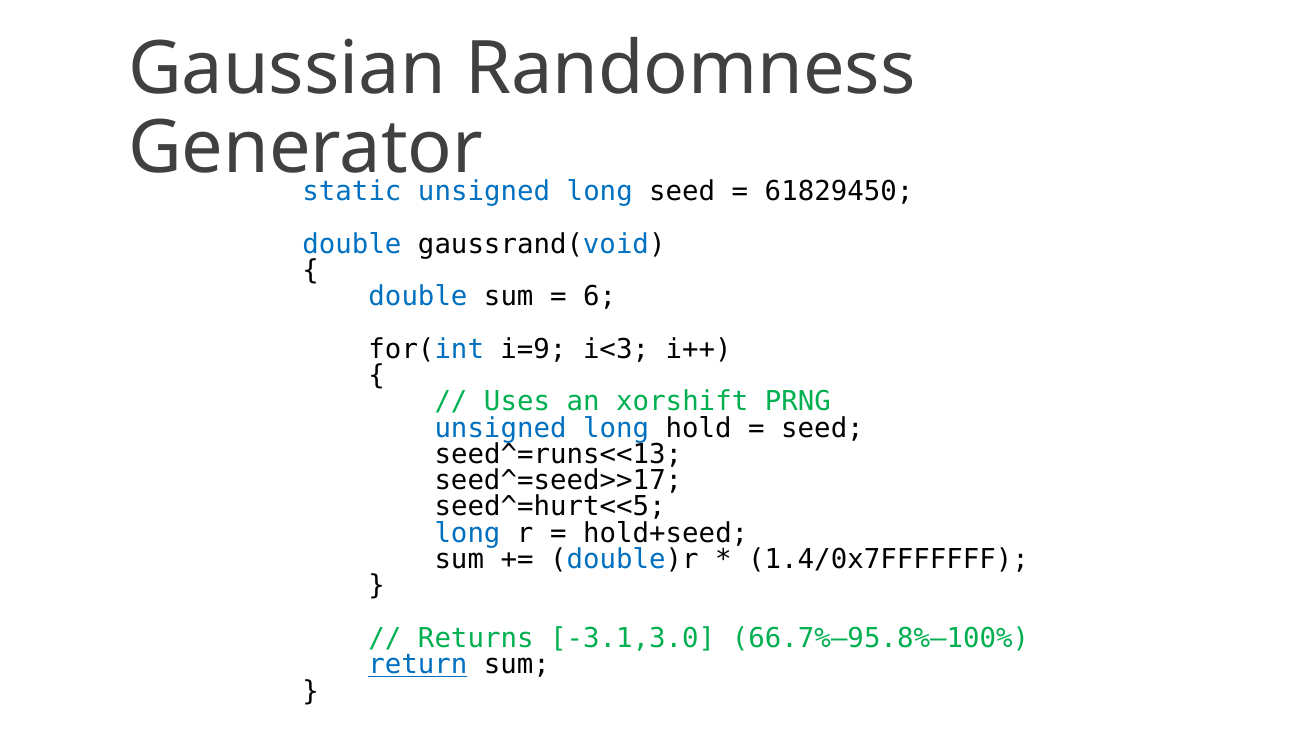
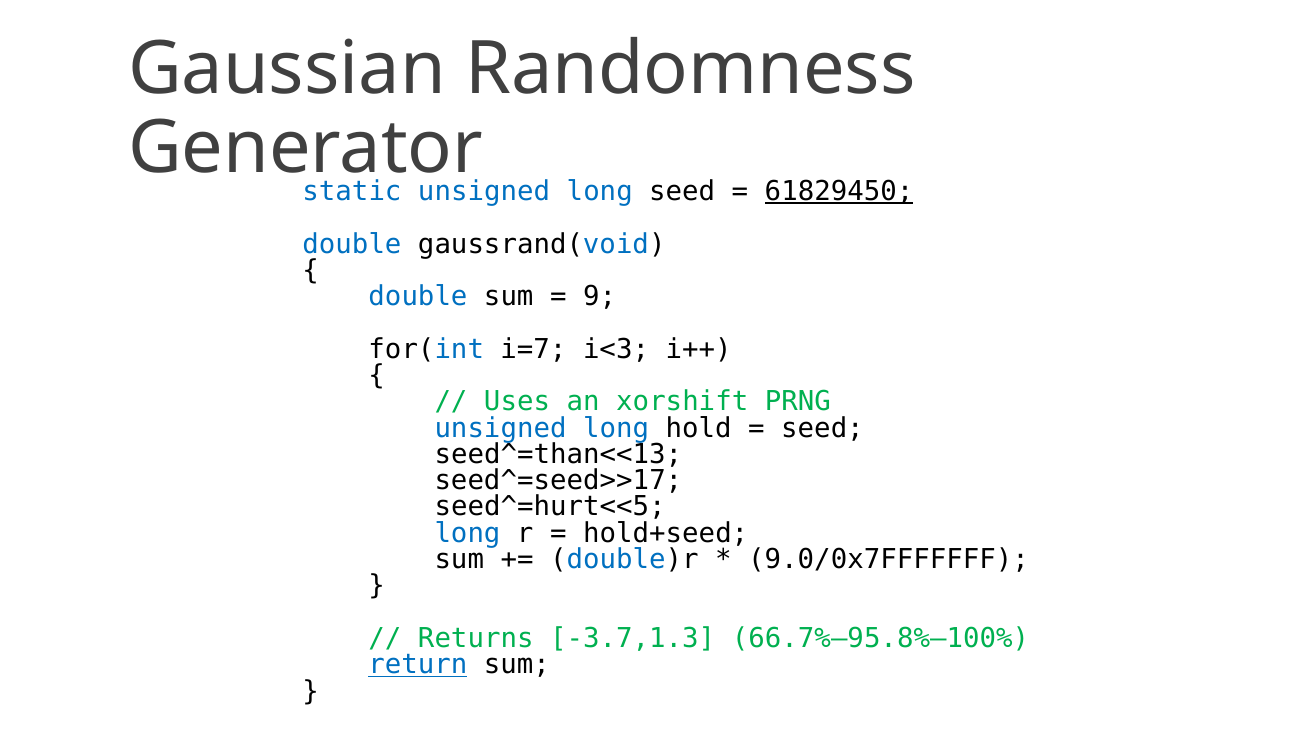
61829450 underline: none -> present
6: 6 -> 9
i=9: i=9 -> i=7
seed^=runs<<13: seed^=runs<<13 -> seed^=than<<13
1.4/0x7FFFFFFF: 1.4/0x7FFFFFFF -> 9.0/0x7FFFFFFF
-3.1,3.0: -3.1,3.0 -> -3.7,1.3
